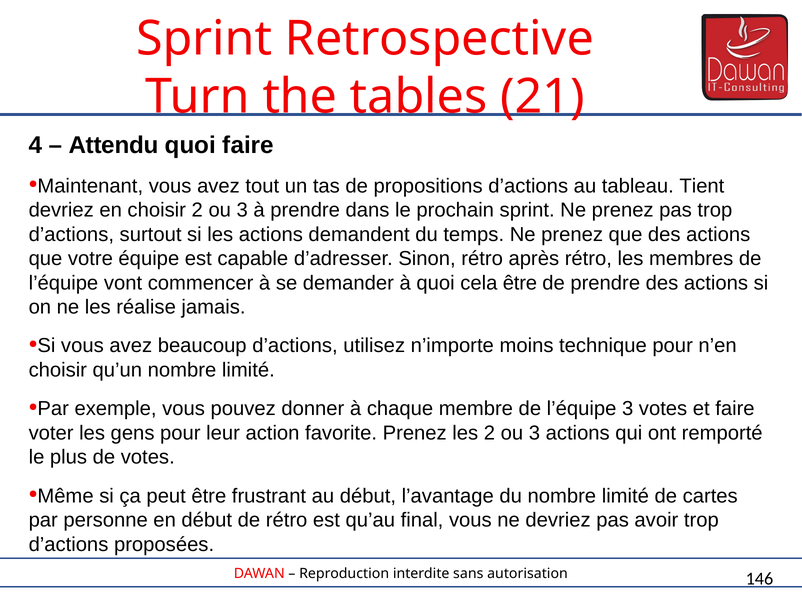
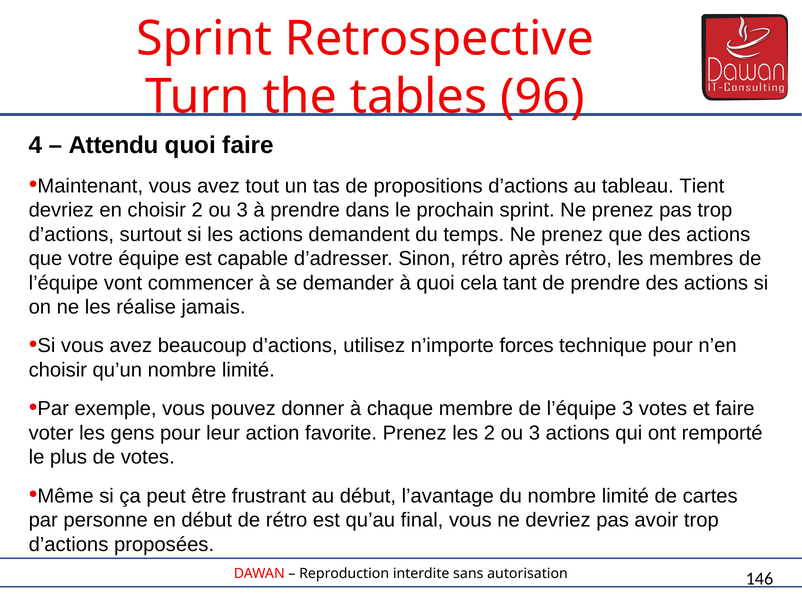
21: 21 -> 96
cela être: être -> tant
moins: moins -> forces
